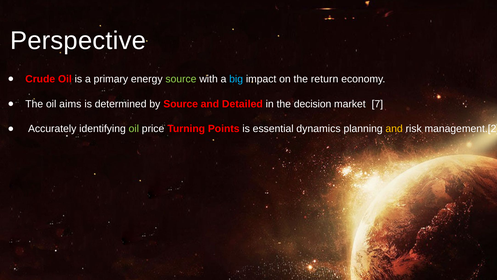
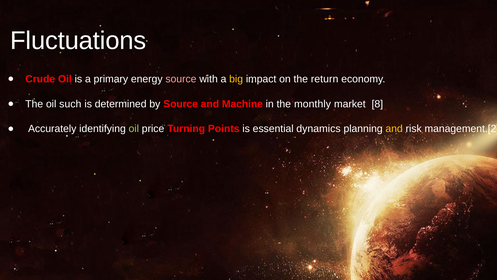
Perspective: Perspective -> Fluctuations
source at (181, 79) colour: light green -> pink
big colour: light blue -> yellow
aims: aims -> such
Detailed: Detailed -> Machine
decision: decision -> monthly
7: 7 -> 8
